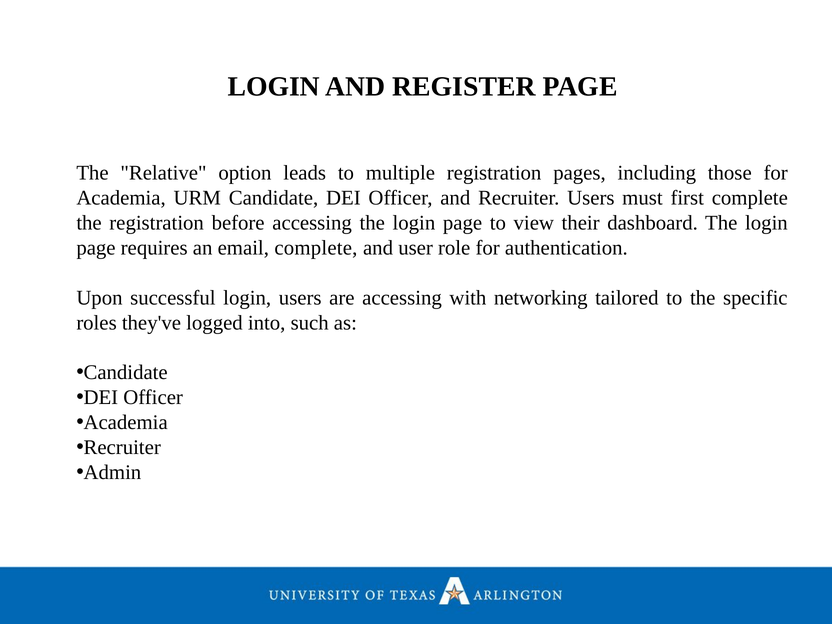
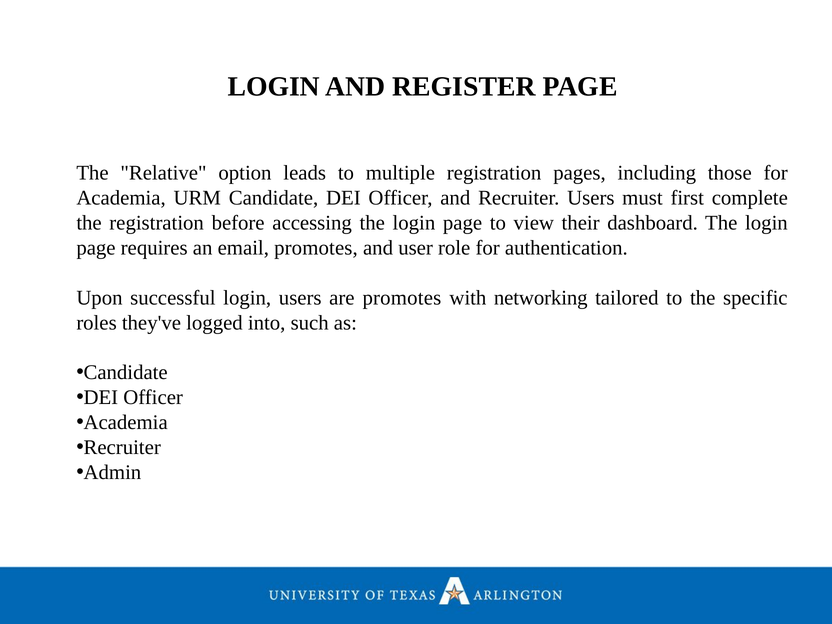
email complete: complete -> promotes
are accessing: accessing -> promotes
